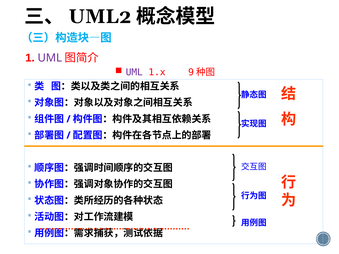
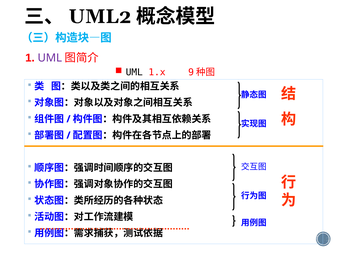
UML at (134, 72) colour: purple -> black
